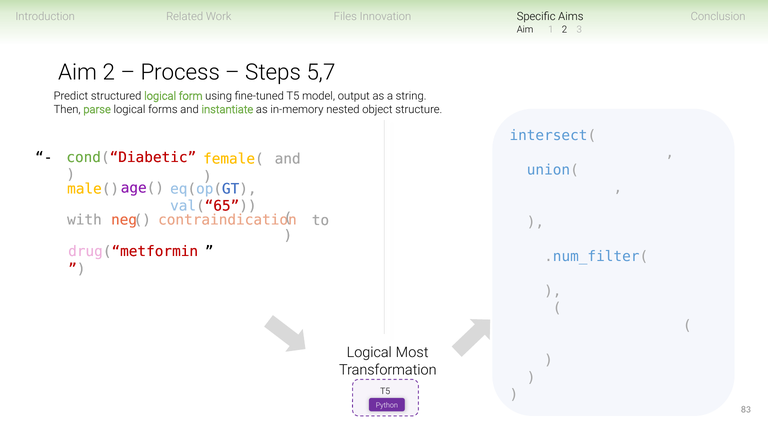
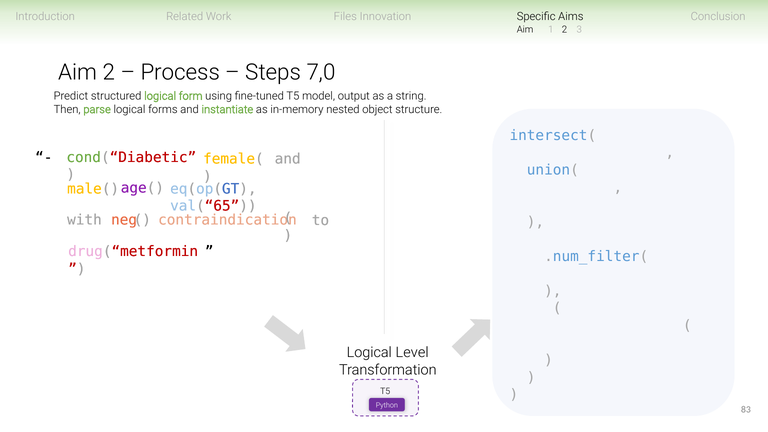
5,7: 5,7 -> 7,0
Most: Most -> Level
